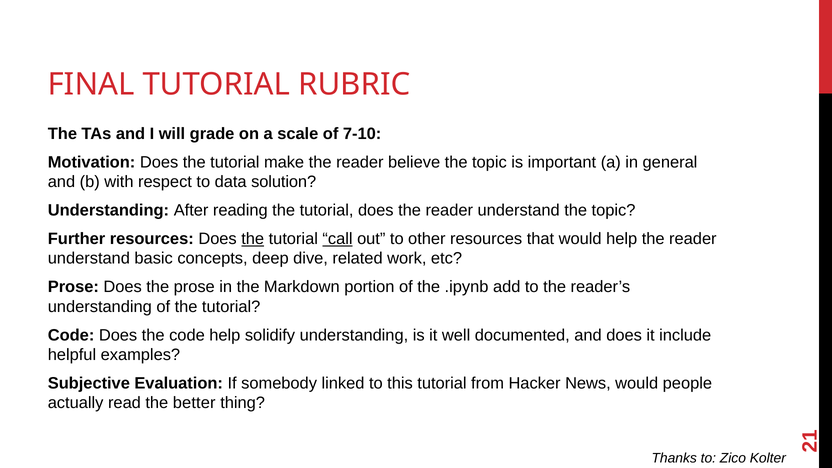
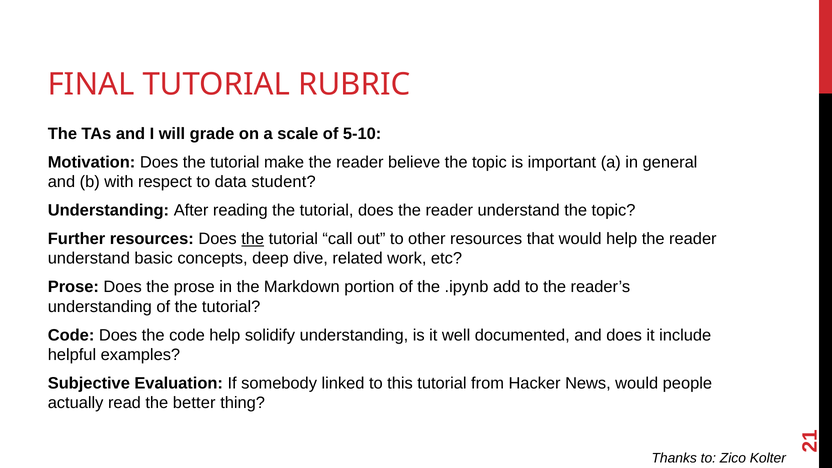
7-10: 7-10 -> 5-10
solution: solution -> student
call underline: present -> none
